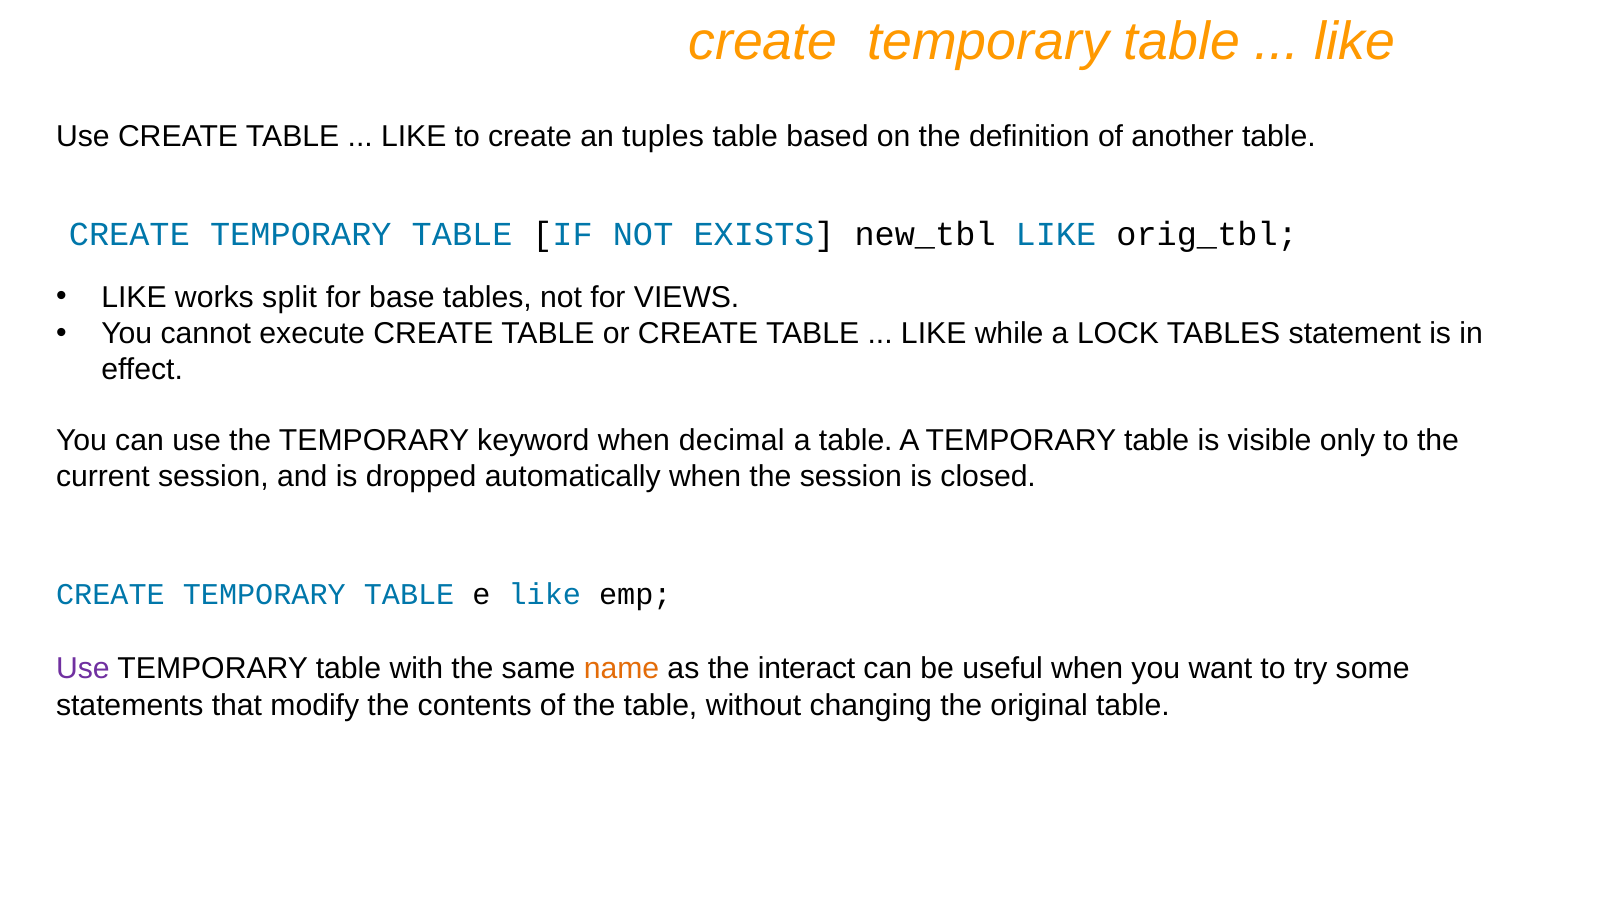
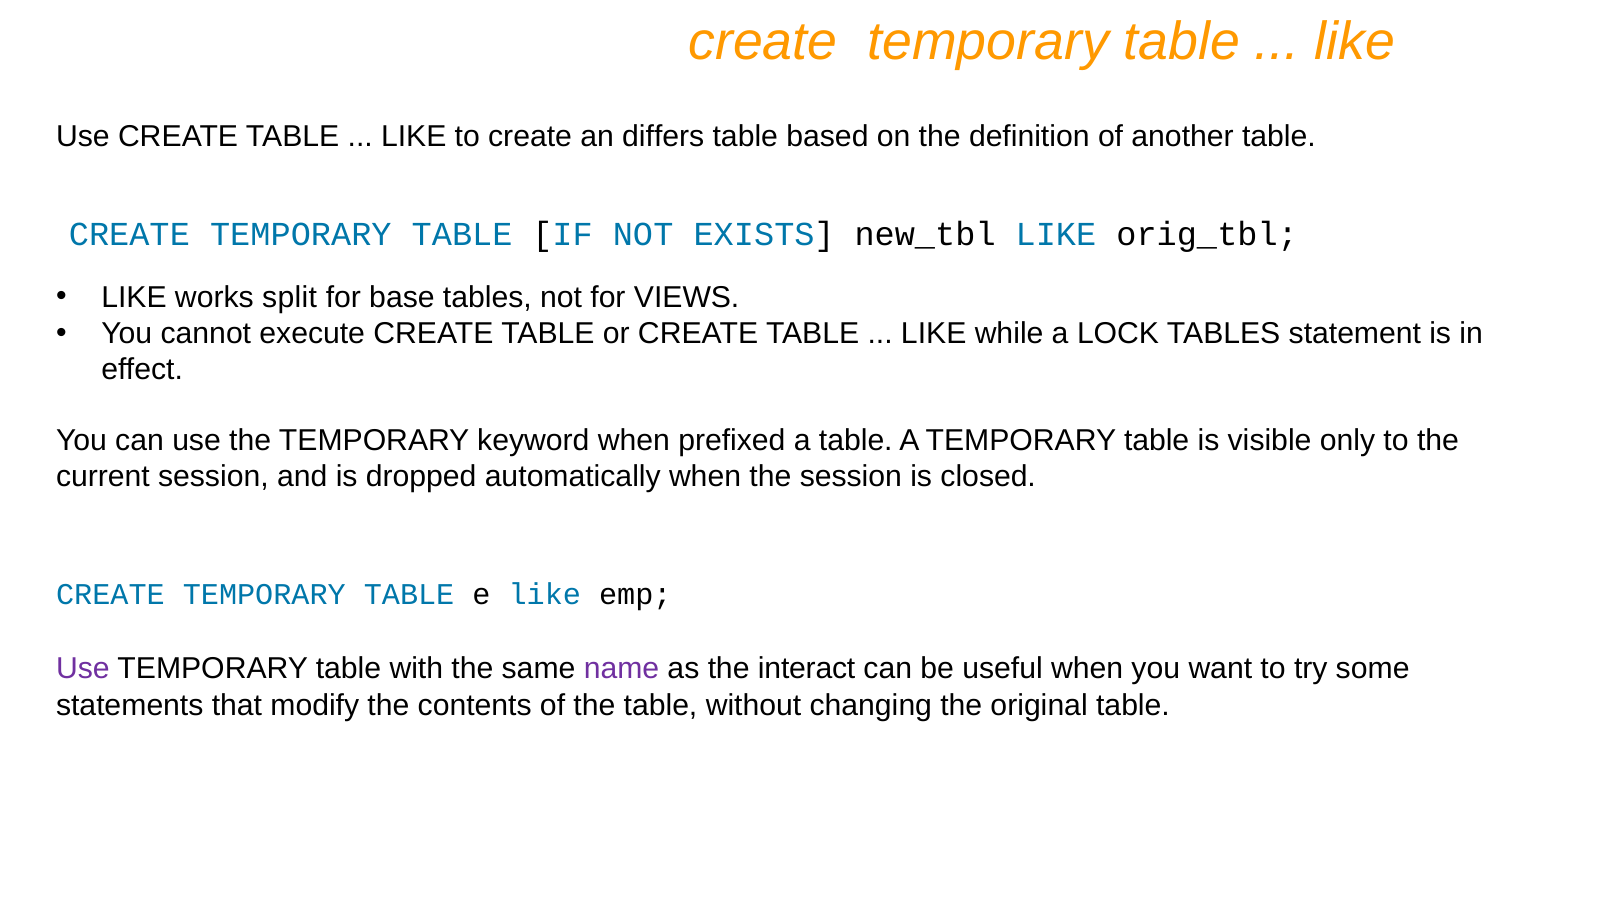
tuples: tuples -> differs
decimal: decimal -> prefixed
name colour: orange -> purple
